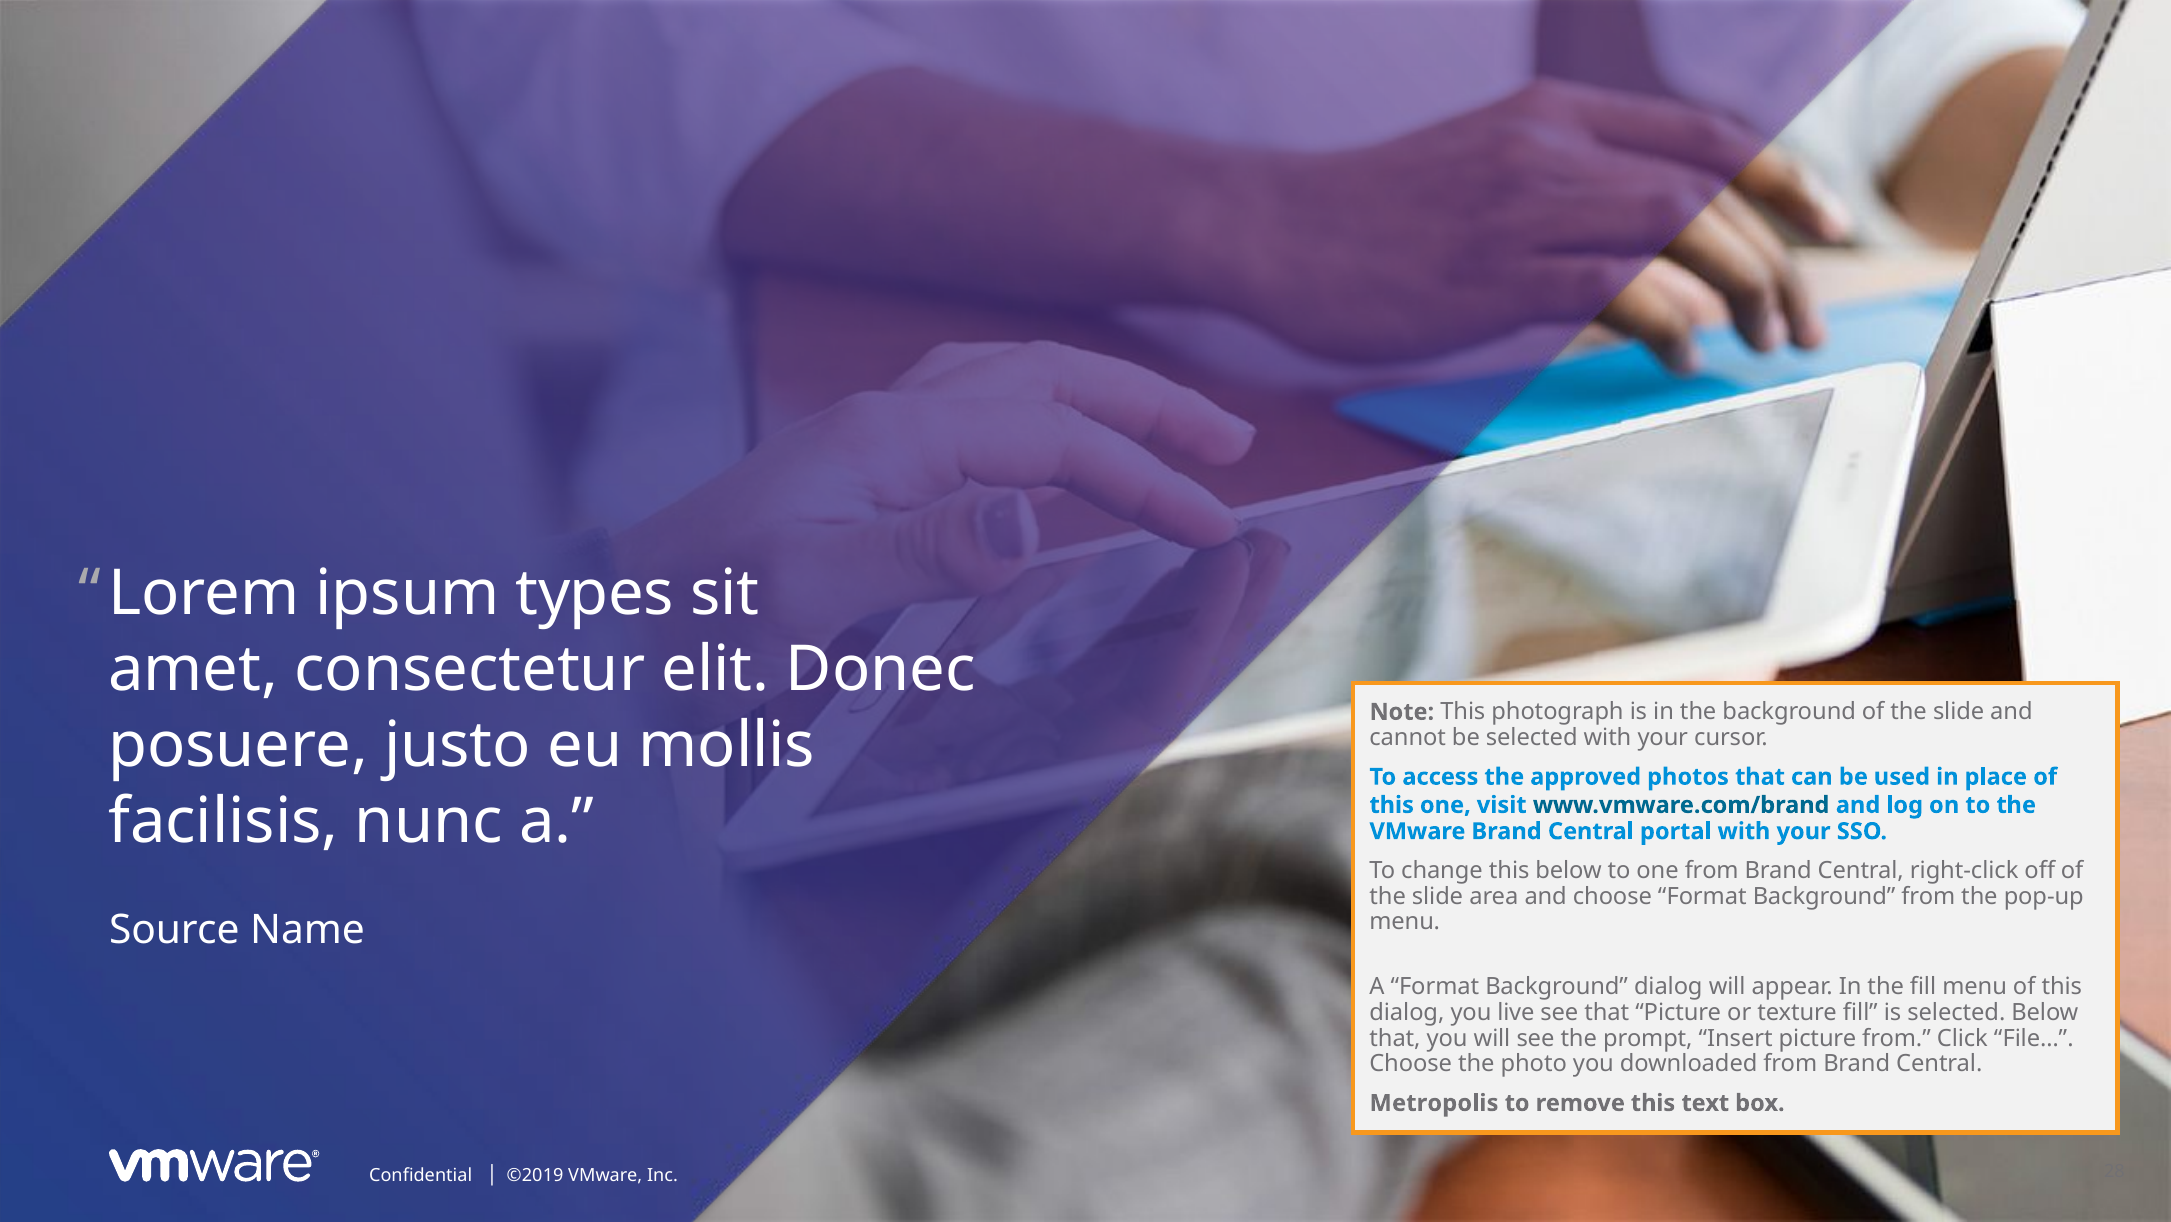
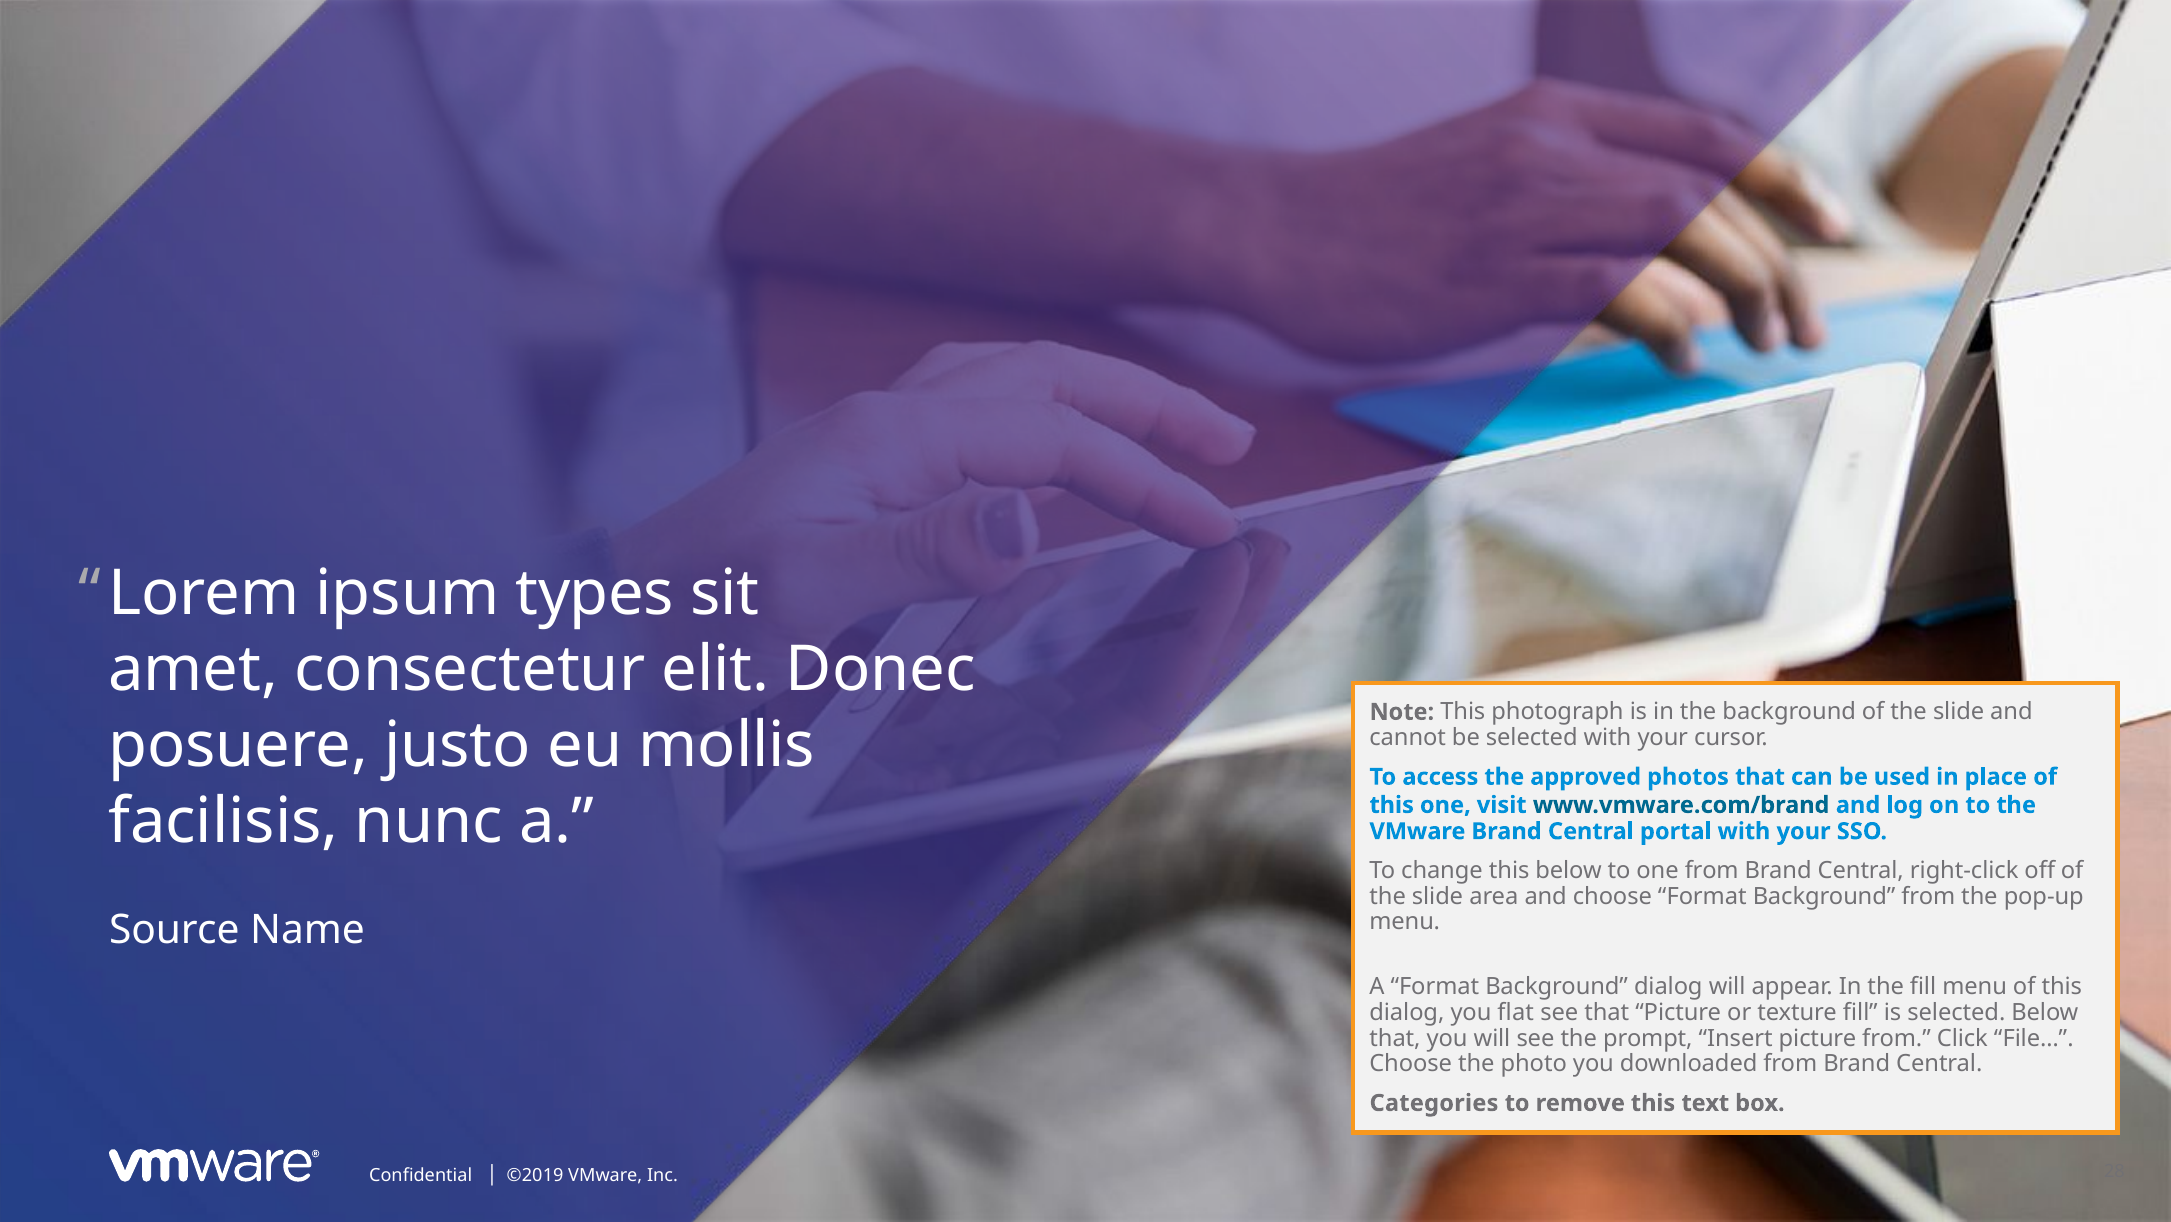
live: live -> flat
Metropolis: Metropolis -> Categories
